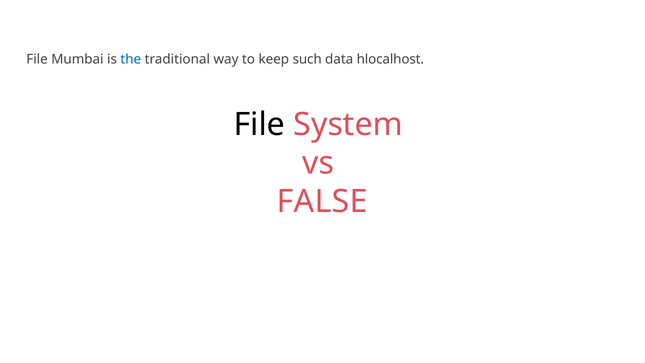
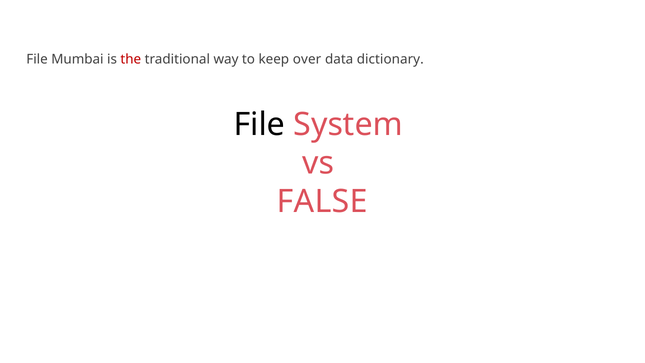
the colour: blue -> red
such: such -> over
hlocalhost: hlocalhost -> dictionary
